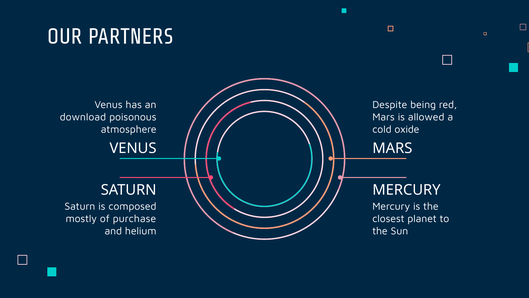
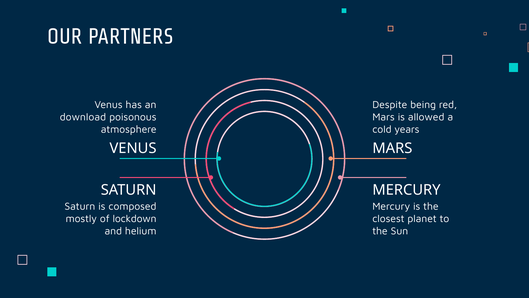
oxide: oxide -> years
purchase: purchase -> lockdown
